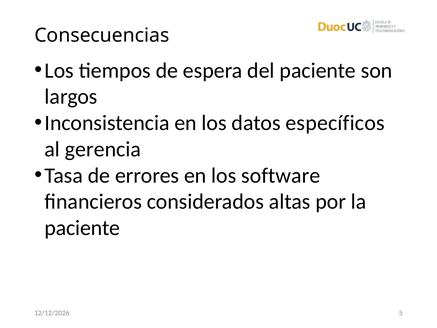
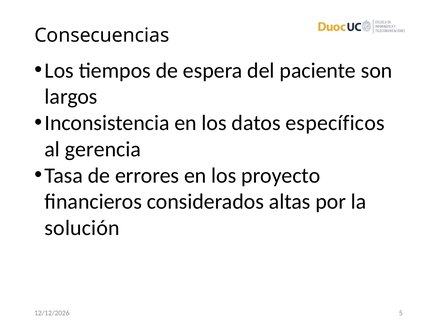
software: software -> proyecto
paciente at (82, 228): paciente -> solución
